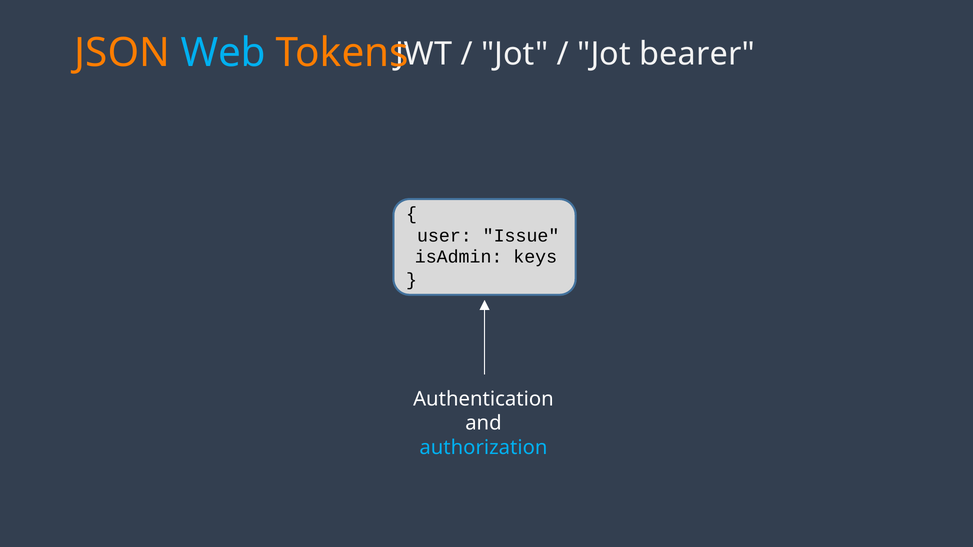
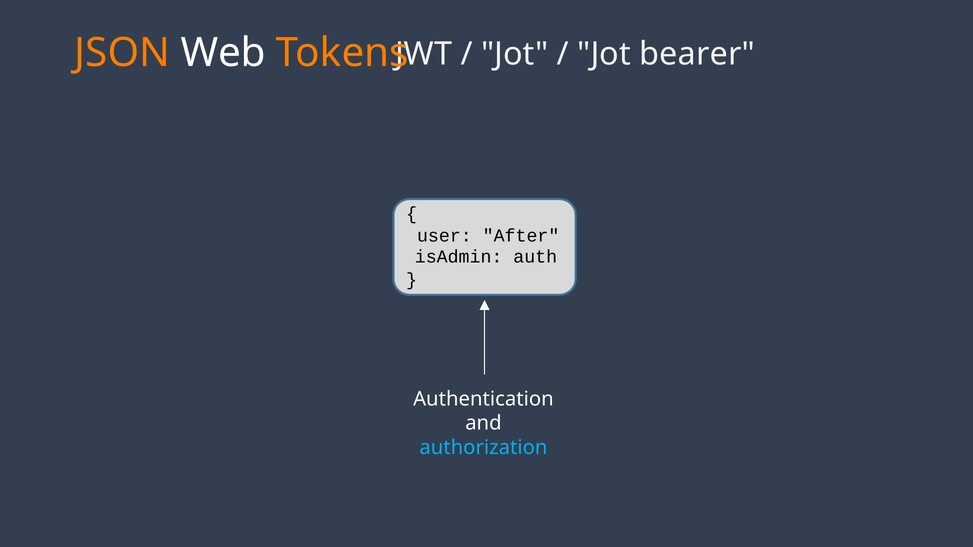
Web colour: light blue -> white
user Issue: Issue -> After
keys: keys -> auth
